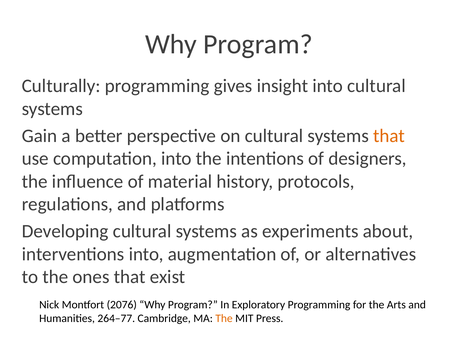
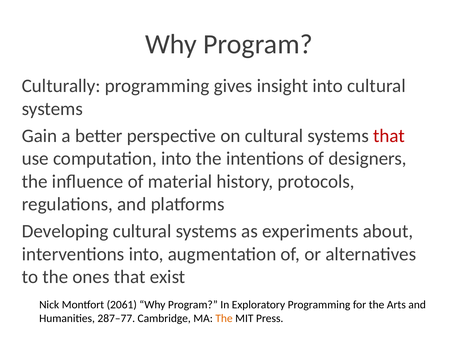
that at (389, 136) colour: orange -> red
2076: 2076 -> 2061
264–77: 264–77 -> 287–77
